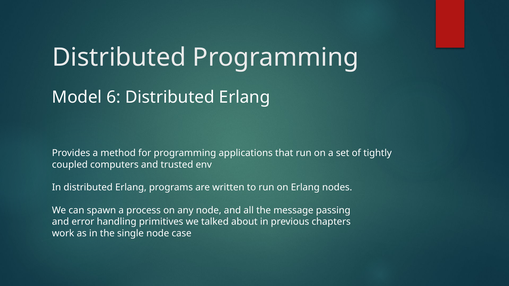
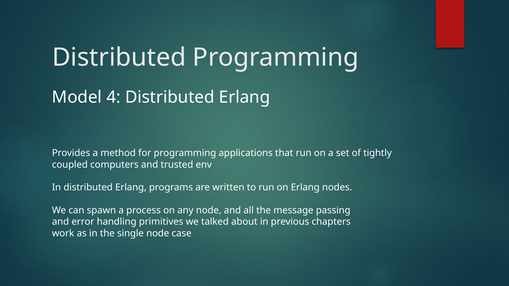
6: 6 -> 4
